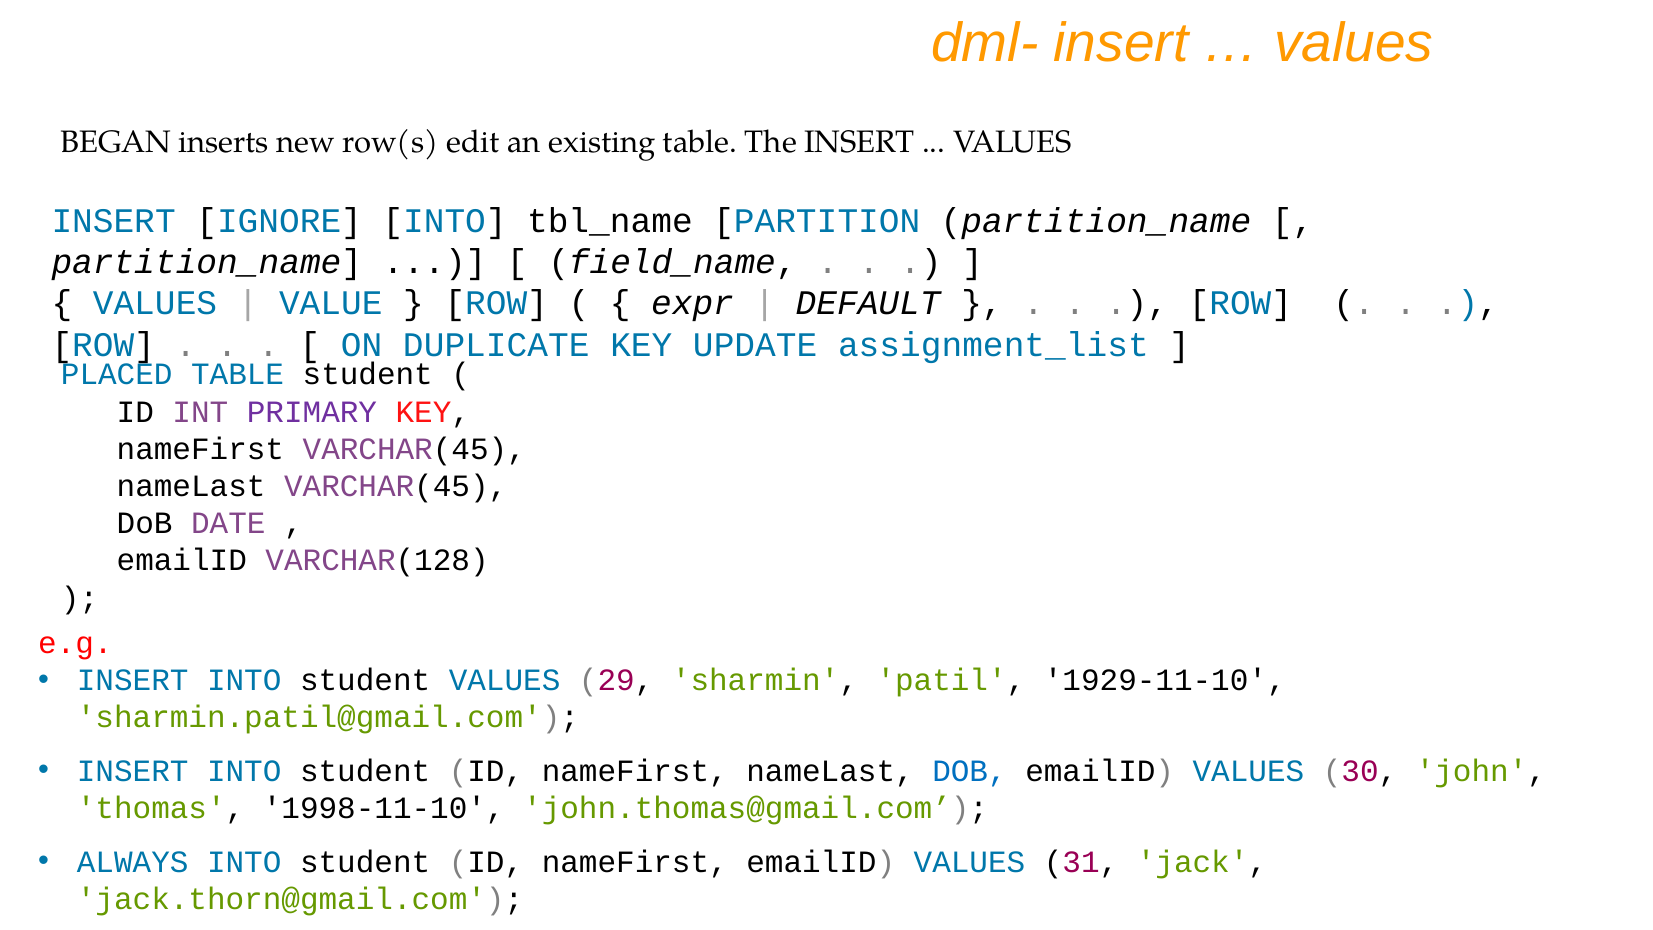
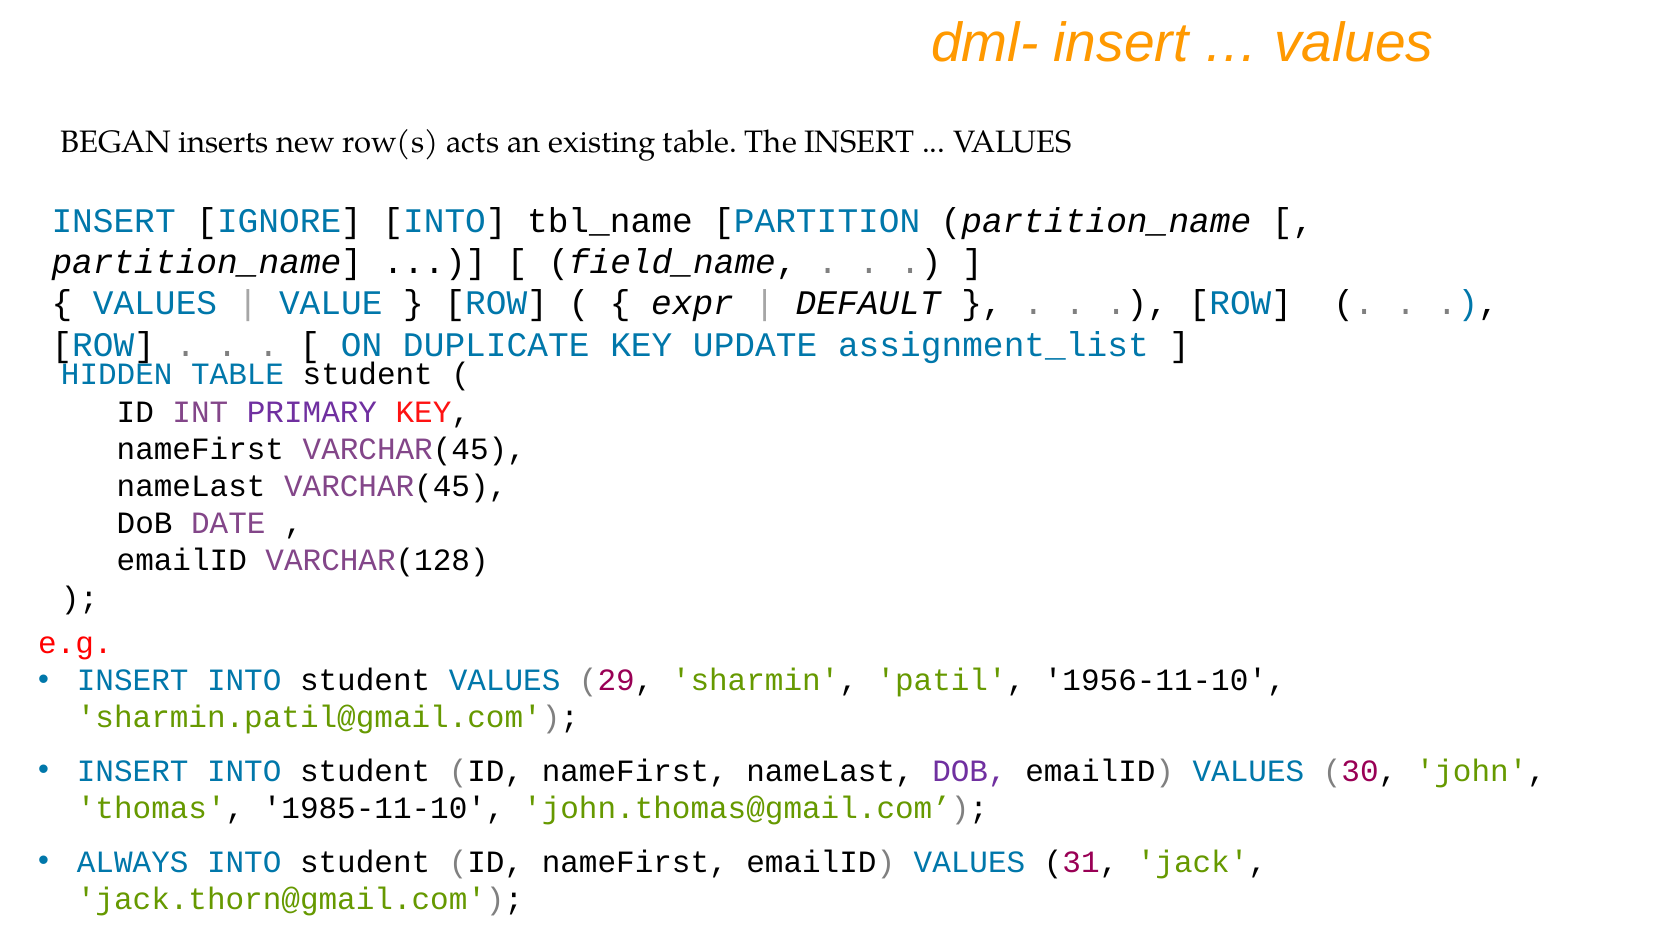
edit: edit -> acts
PLACED: PLACED -> HIDDEN
1929-11-10: 1929-11-10 -> 1956-11-10
DOB at (969, 771) colour: blue -> purple
1998-11-10: 1998-11-10 -> 1985-11-10
